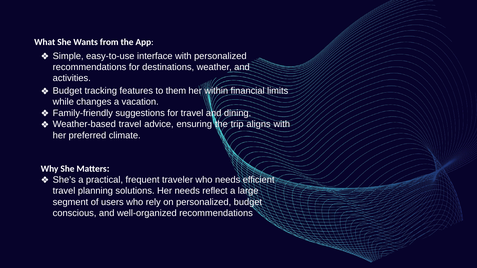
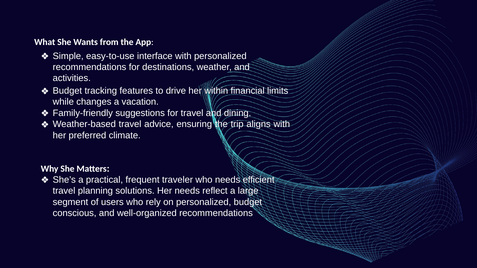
them: them -> drive
